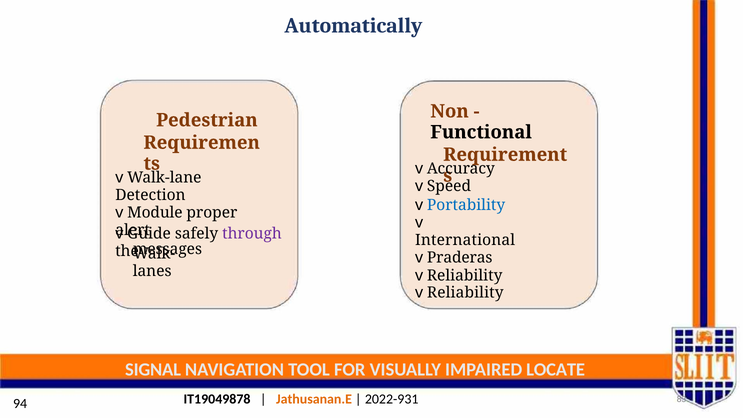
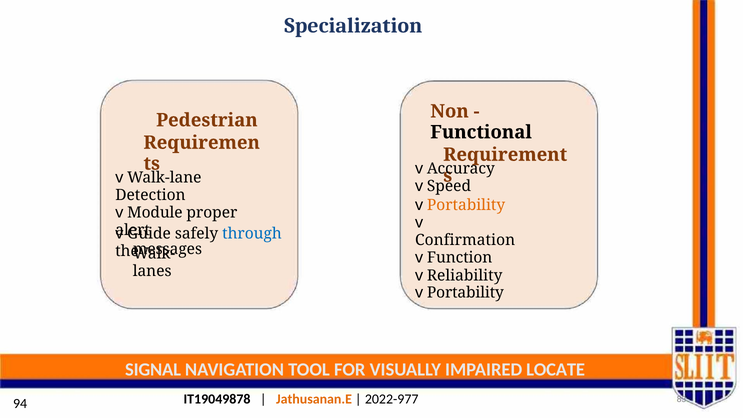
Automatically: Automatically -> Specialization
Portability at (466, 205) colour: blue -> orange
through colour: purple -> blue
International: International -> Confirmation
Praderas: Praderas -> Function
Reliability at (465, 293): Reliability -> Portability
2022-931: 2022-931 -> 2022-977
